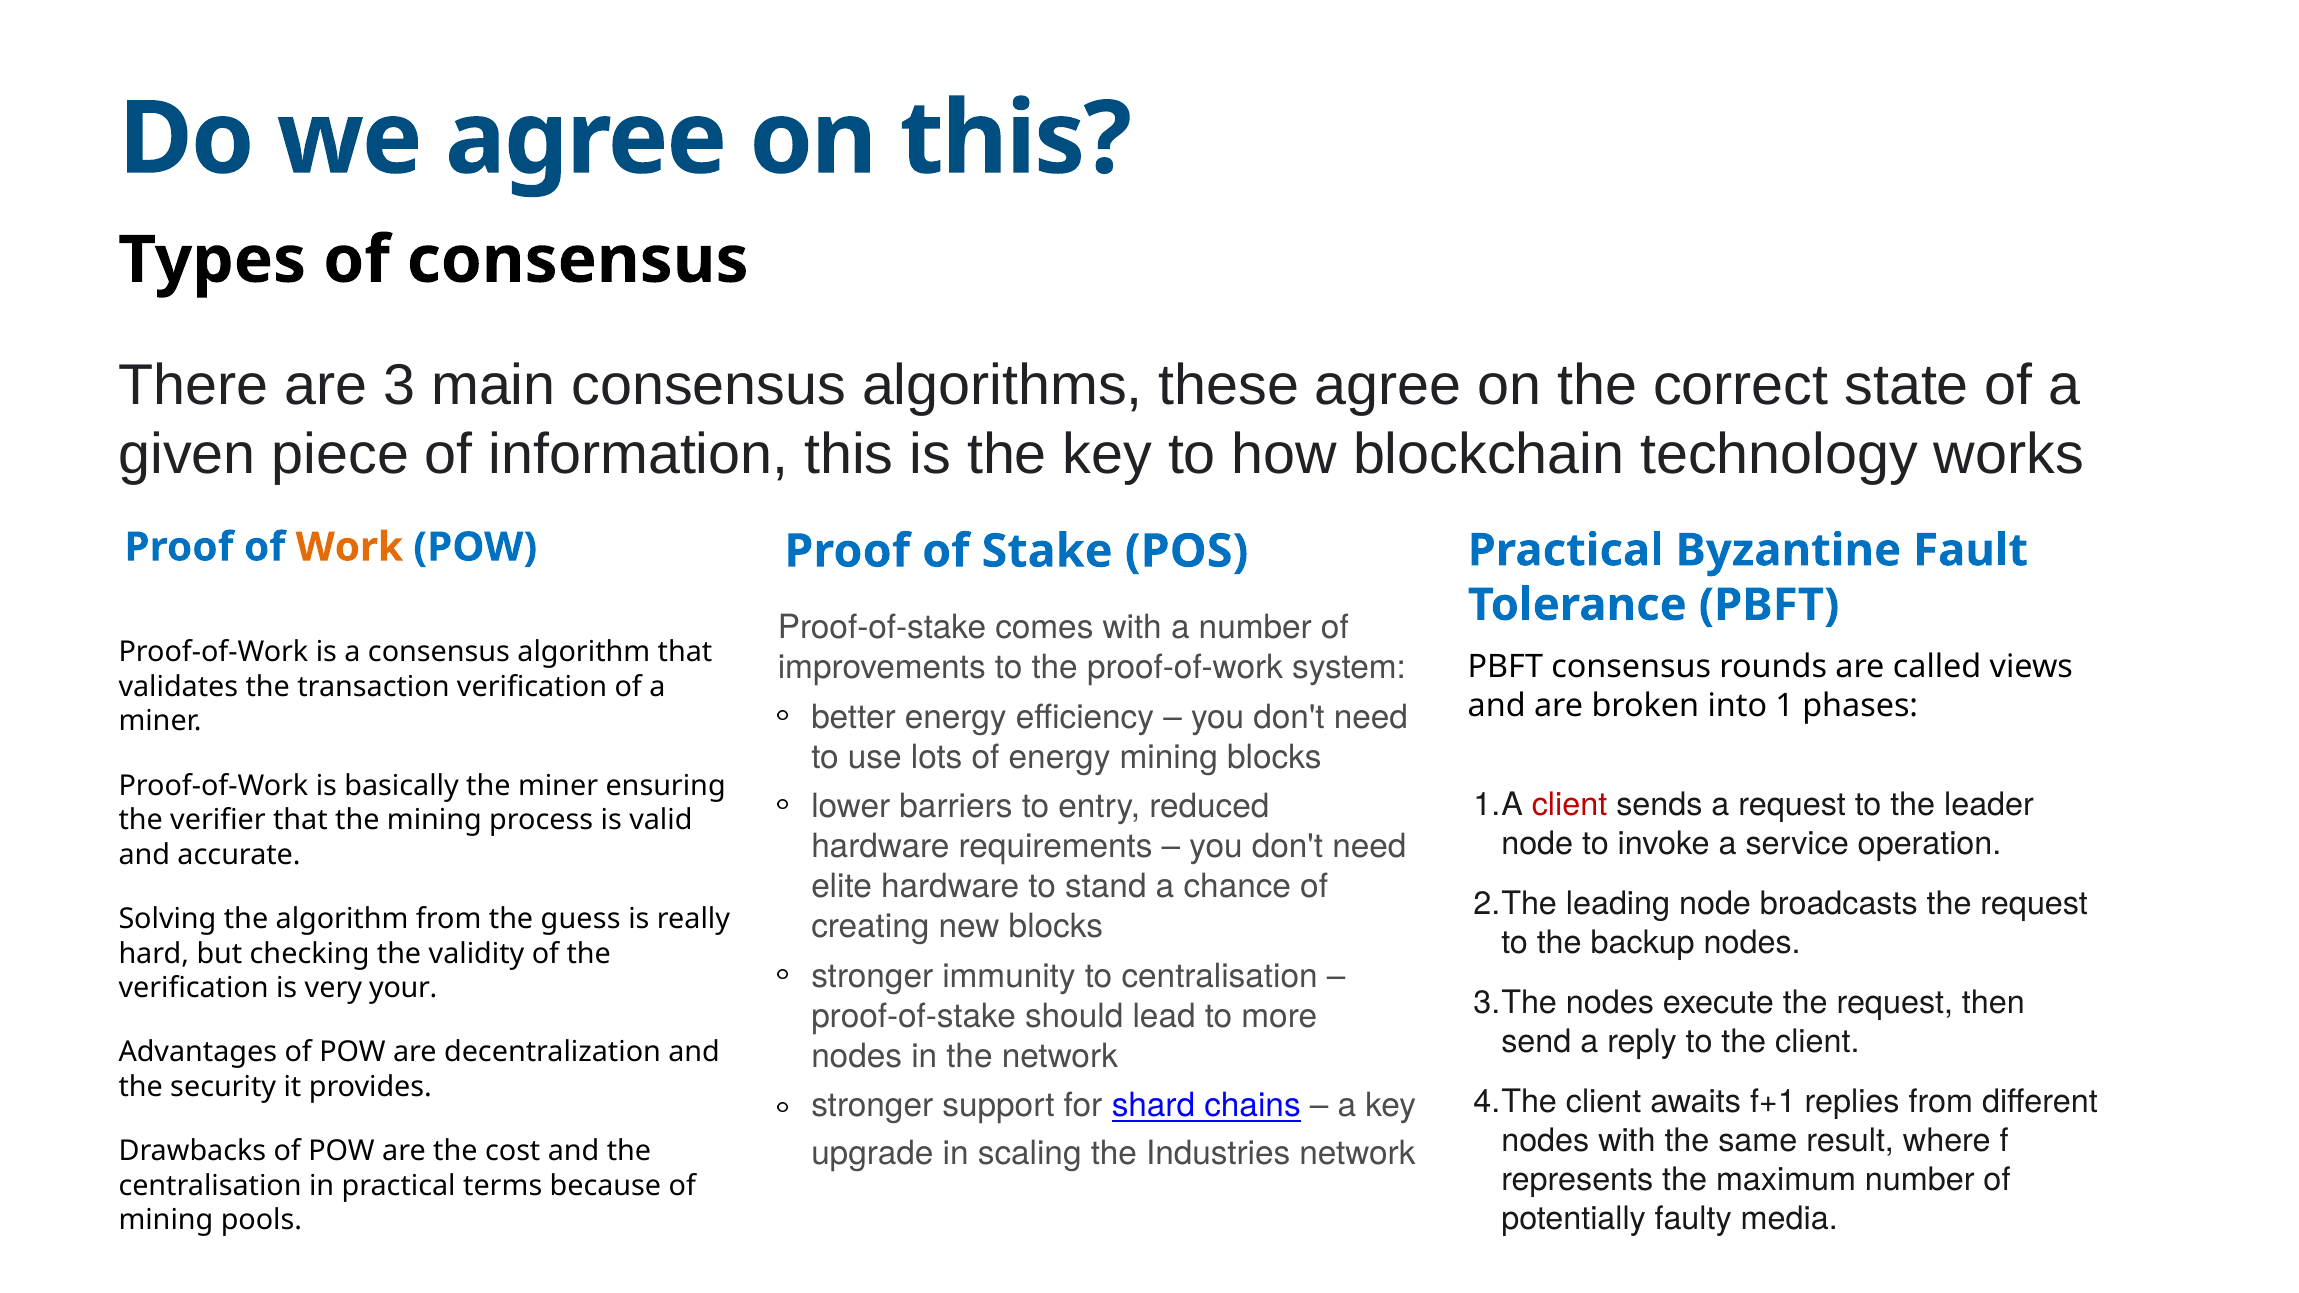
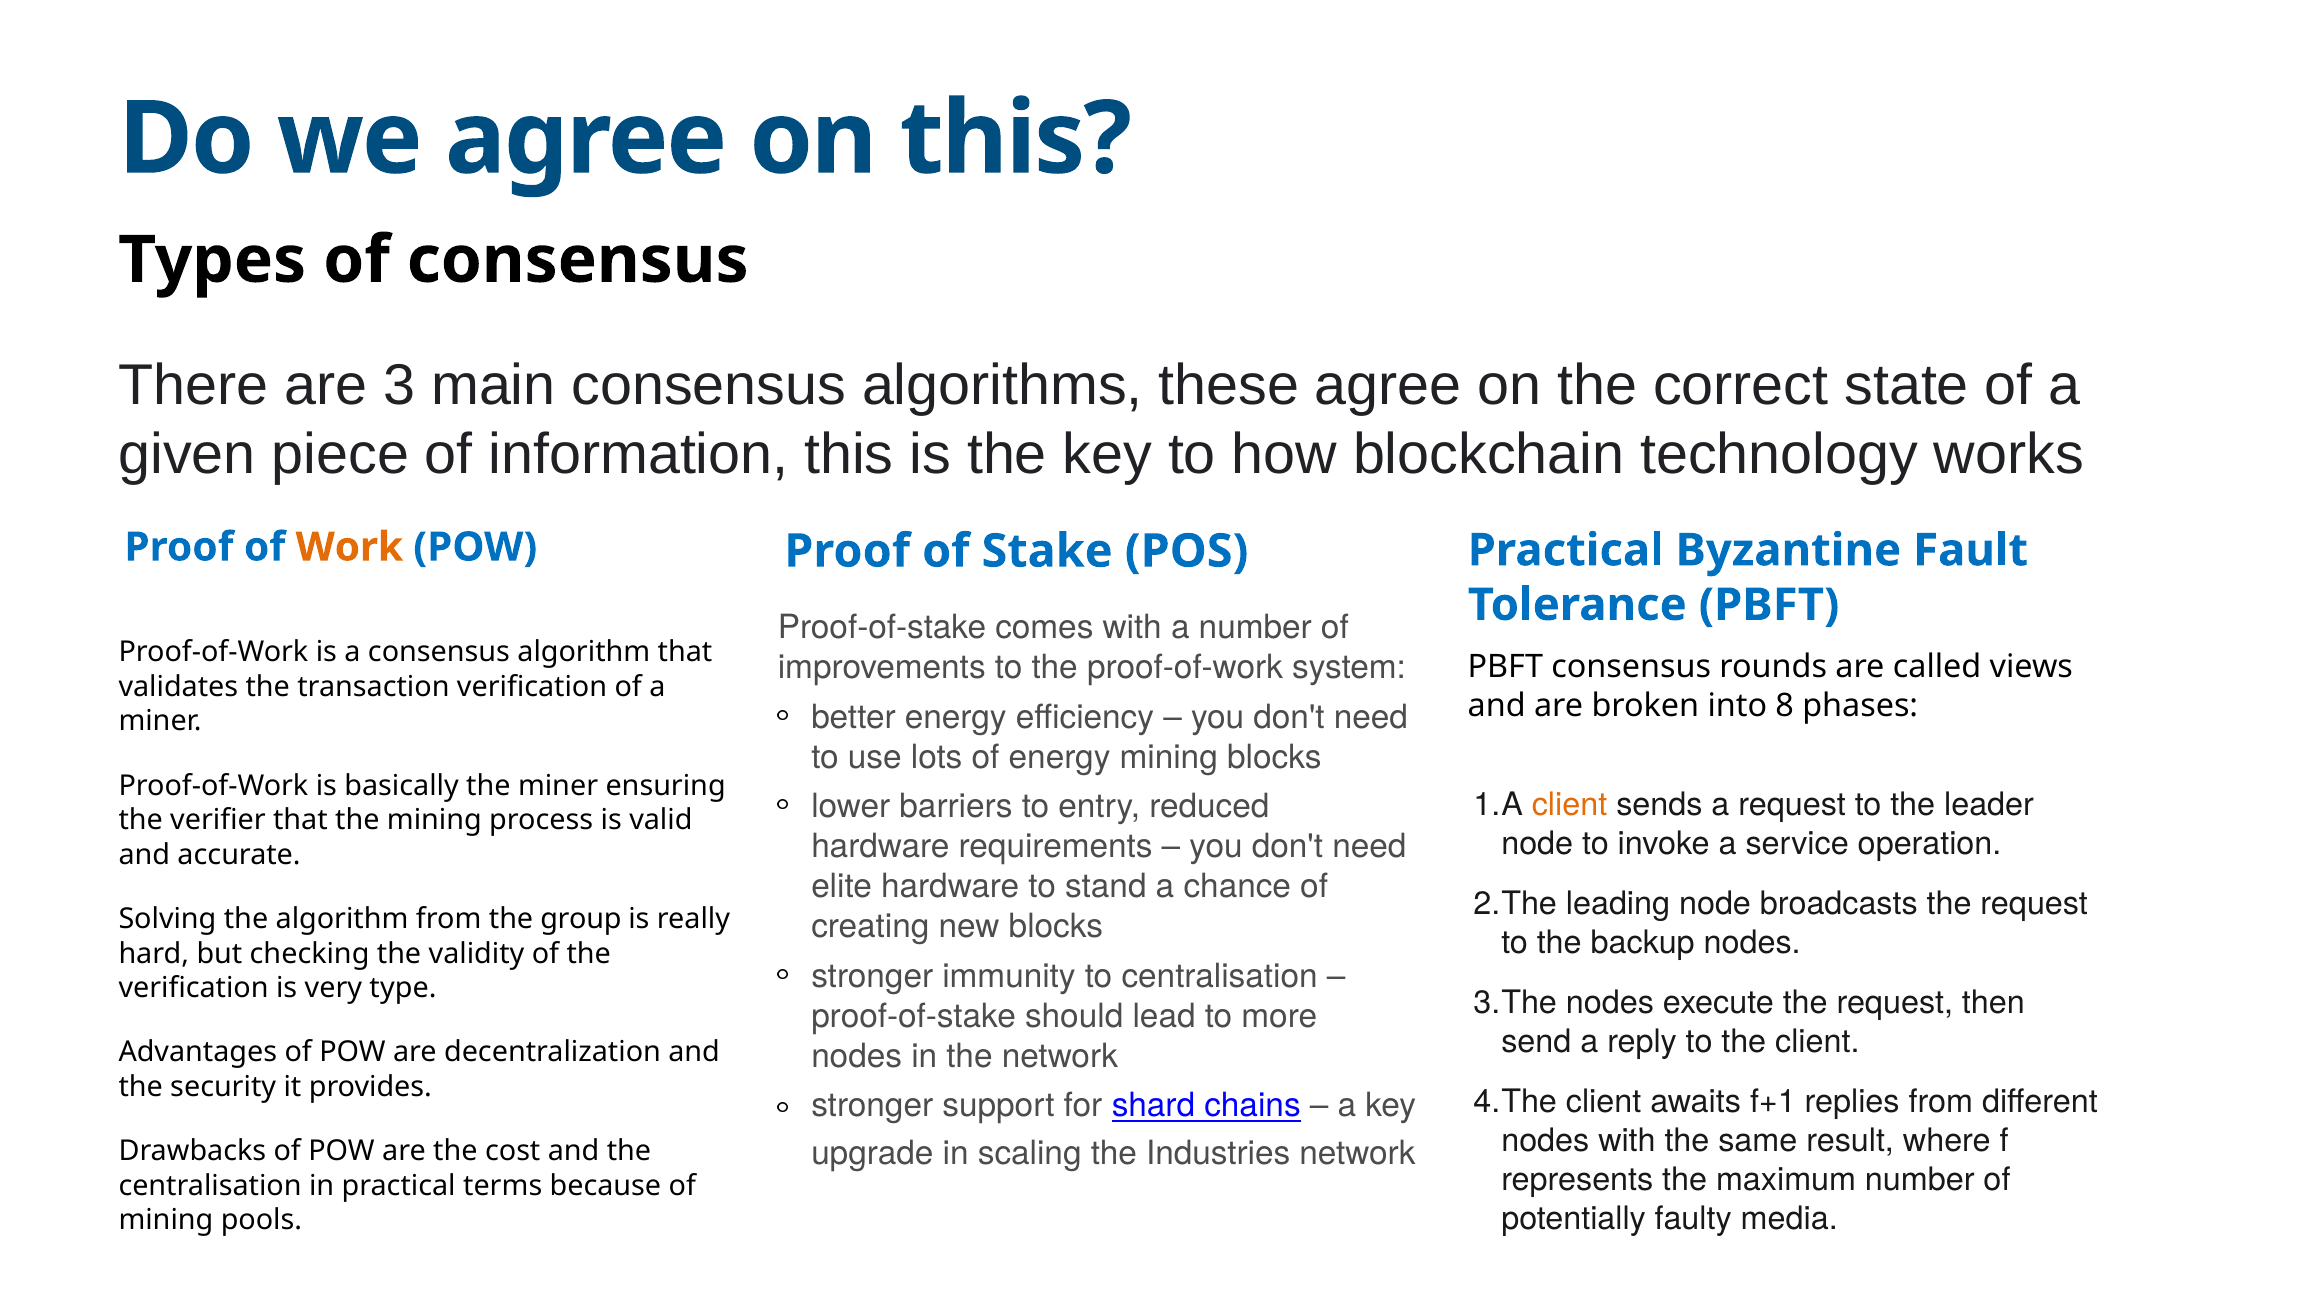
1: 1 -> 8
client at (1570, 805) colour: red -> orange
guess: guess -> group
your: your -> type
